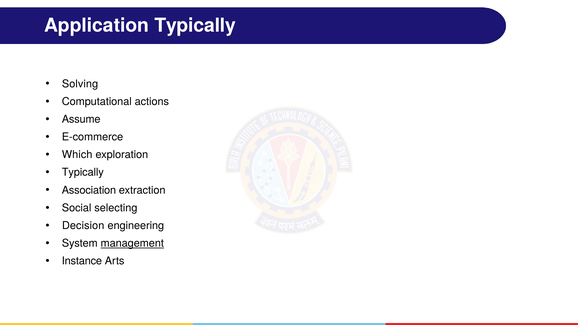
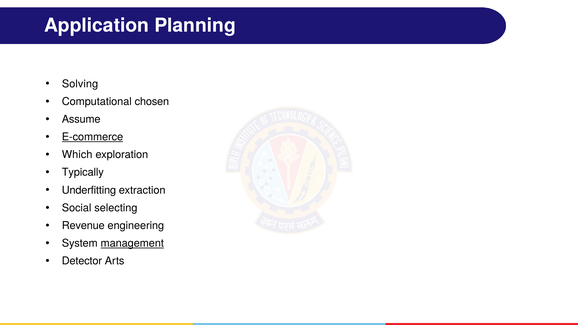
Application Typically: Typically -> Planning
actions: actions -> chosen
E-commerce underline: none -> present
Association: Association -> Underfitting
Decision: Decision -> Revenue
Instance: Instance -> Detector
